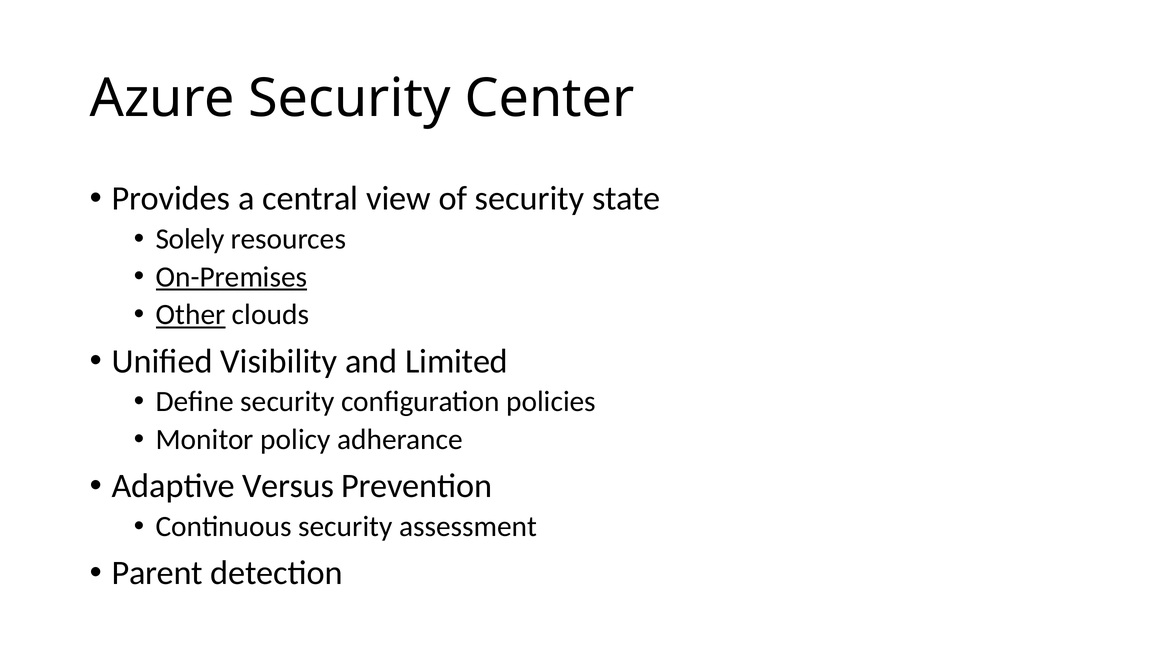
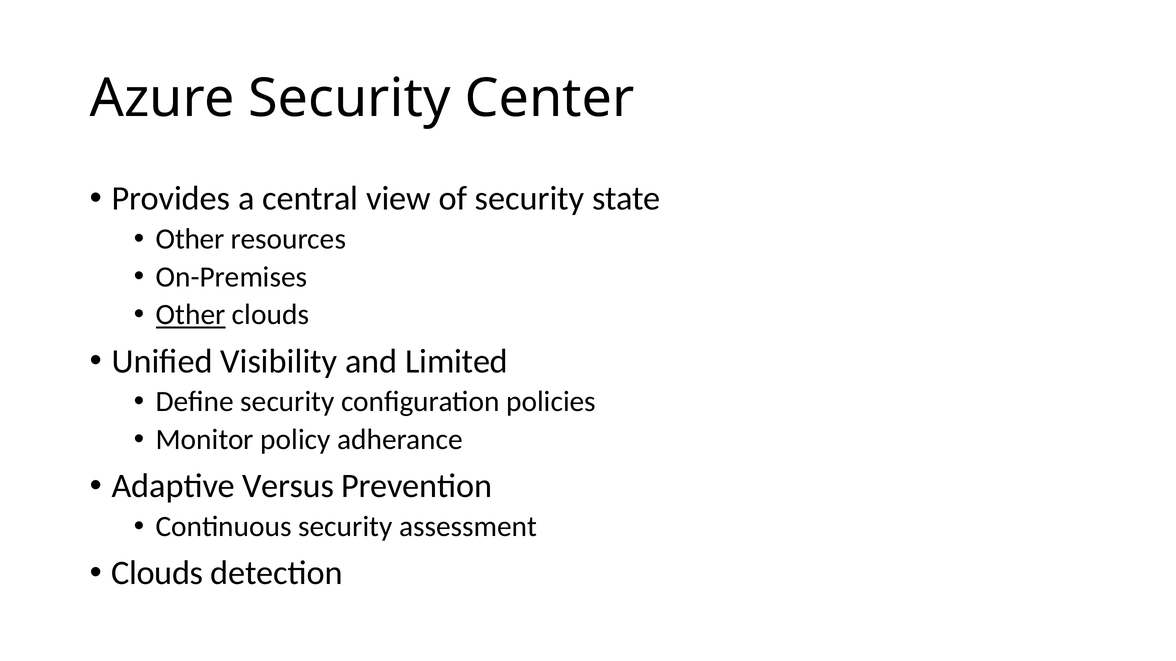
Solely at (190, 239): Solely -> Other
On-Premises underline: present -> none
Parent at (157, 574): Parent -> Clouds
